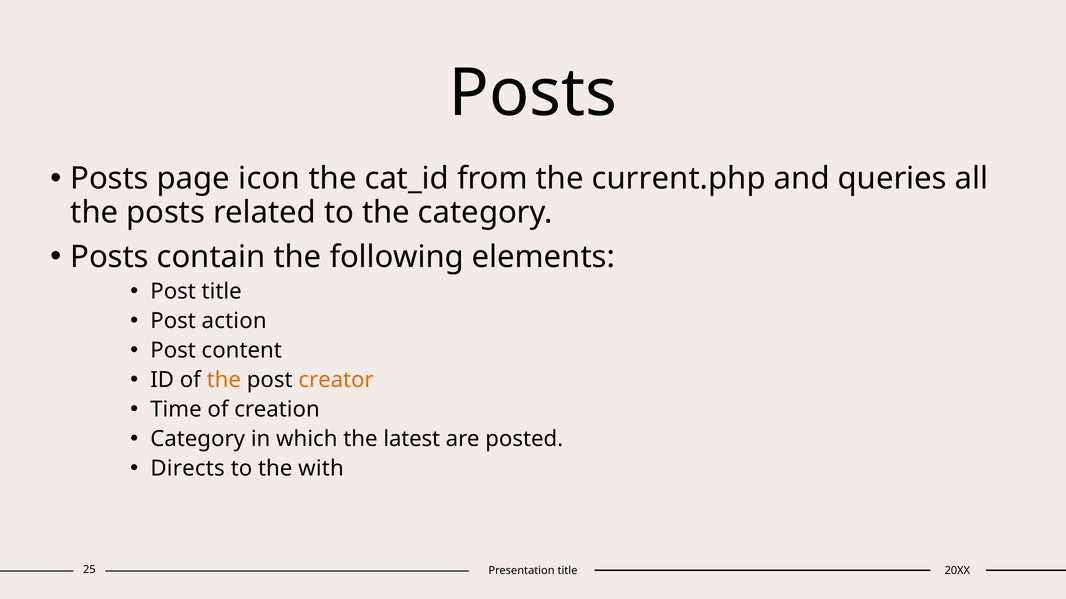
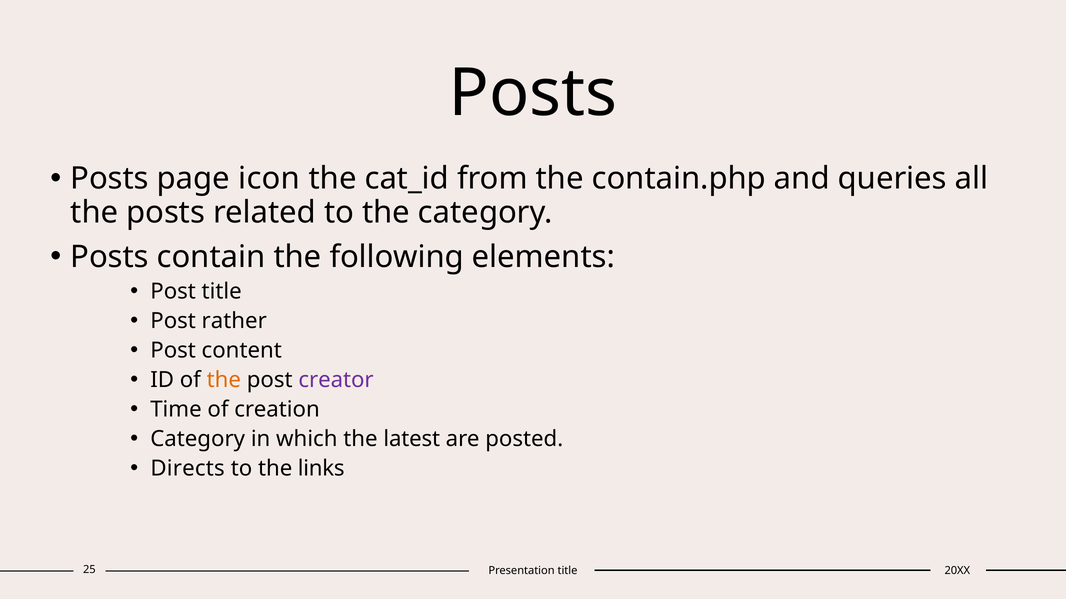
current.php: current.php -> contain.php
action: action -> rather
creator colour: orange -> purple
with: with -> links
